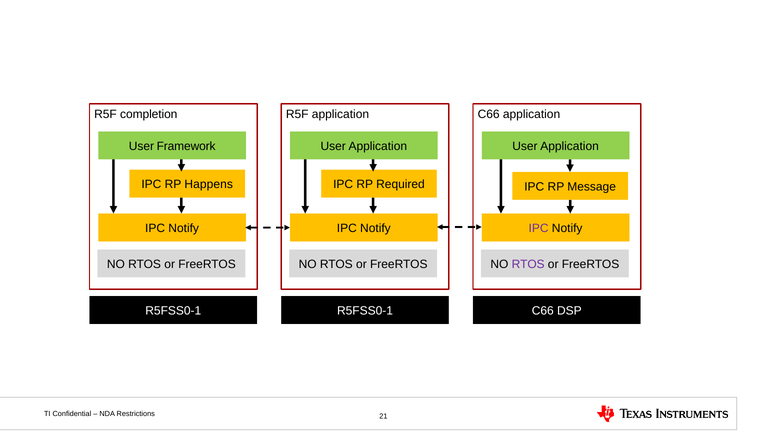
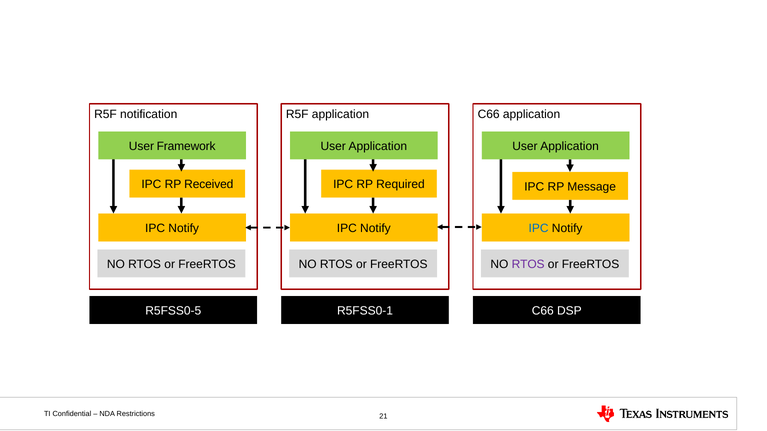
completion: completion -> notification
Happens: Happens -> Received
IPC at (539, 229) colour: purple -> blue
R5FSS0-1 at (173, 311): R5FSS0-1 -> R5FSS0-5
